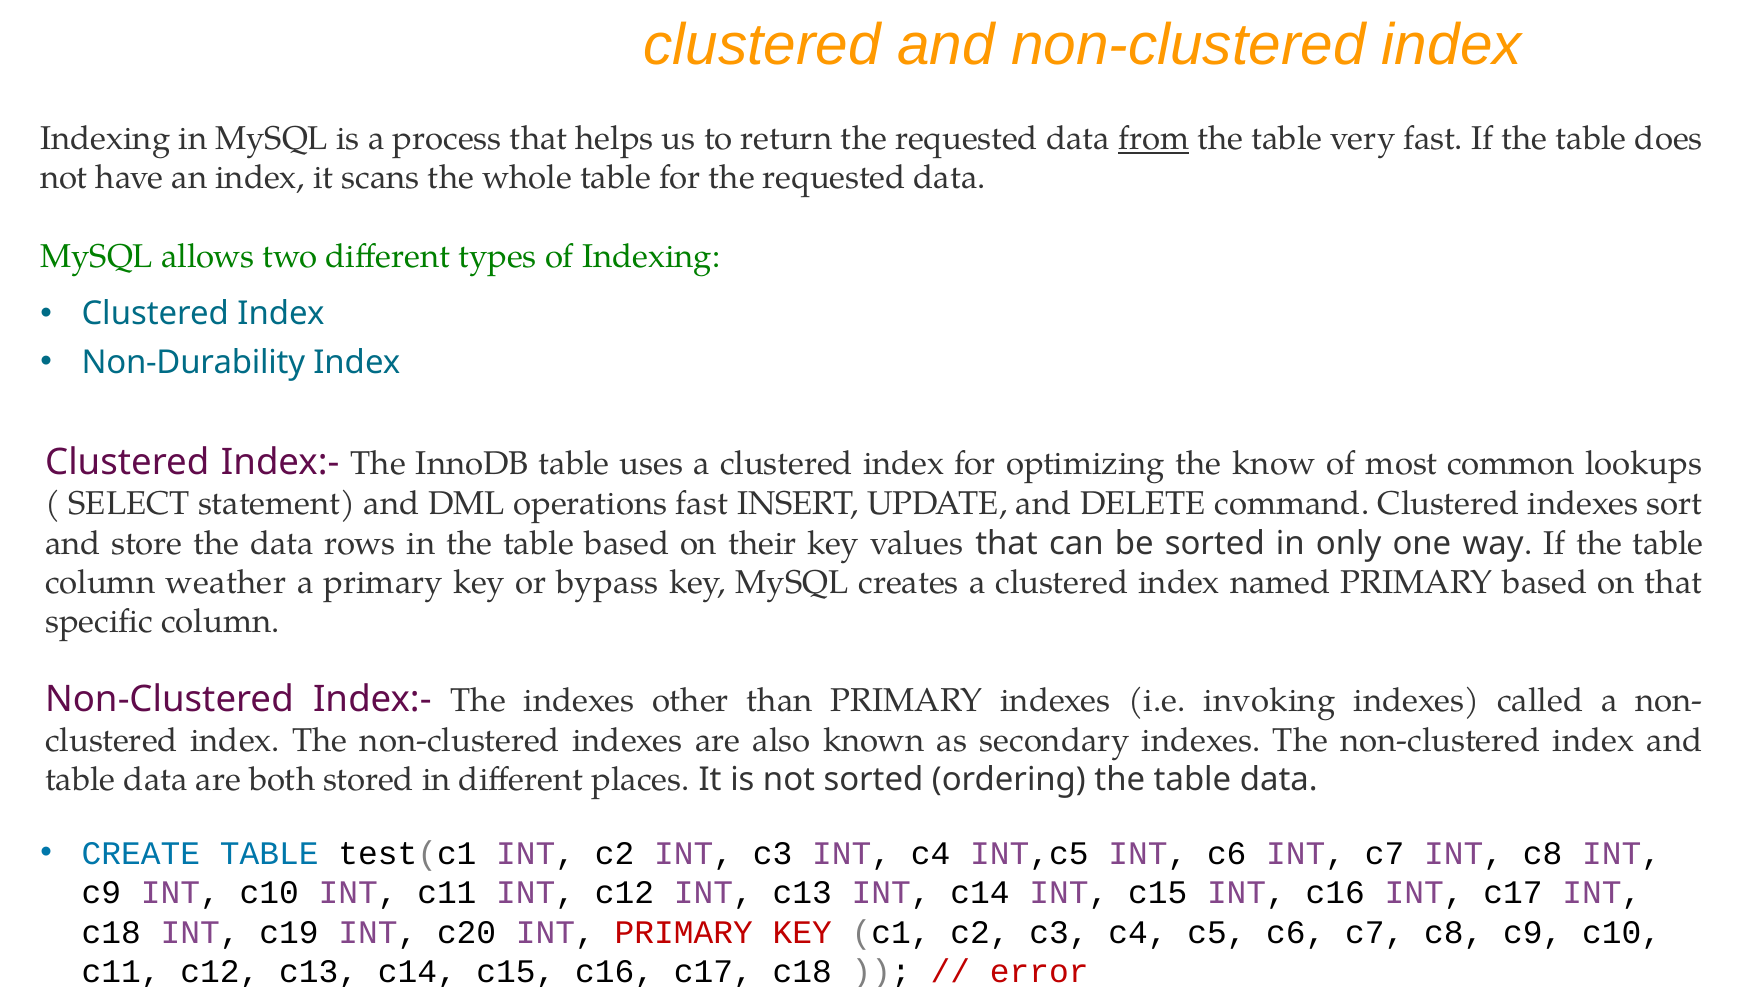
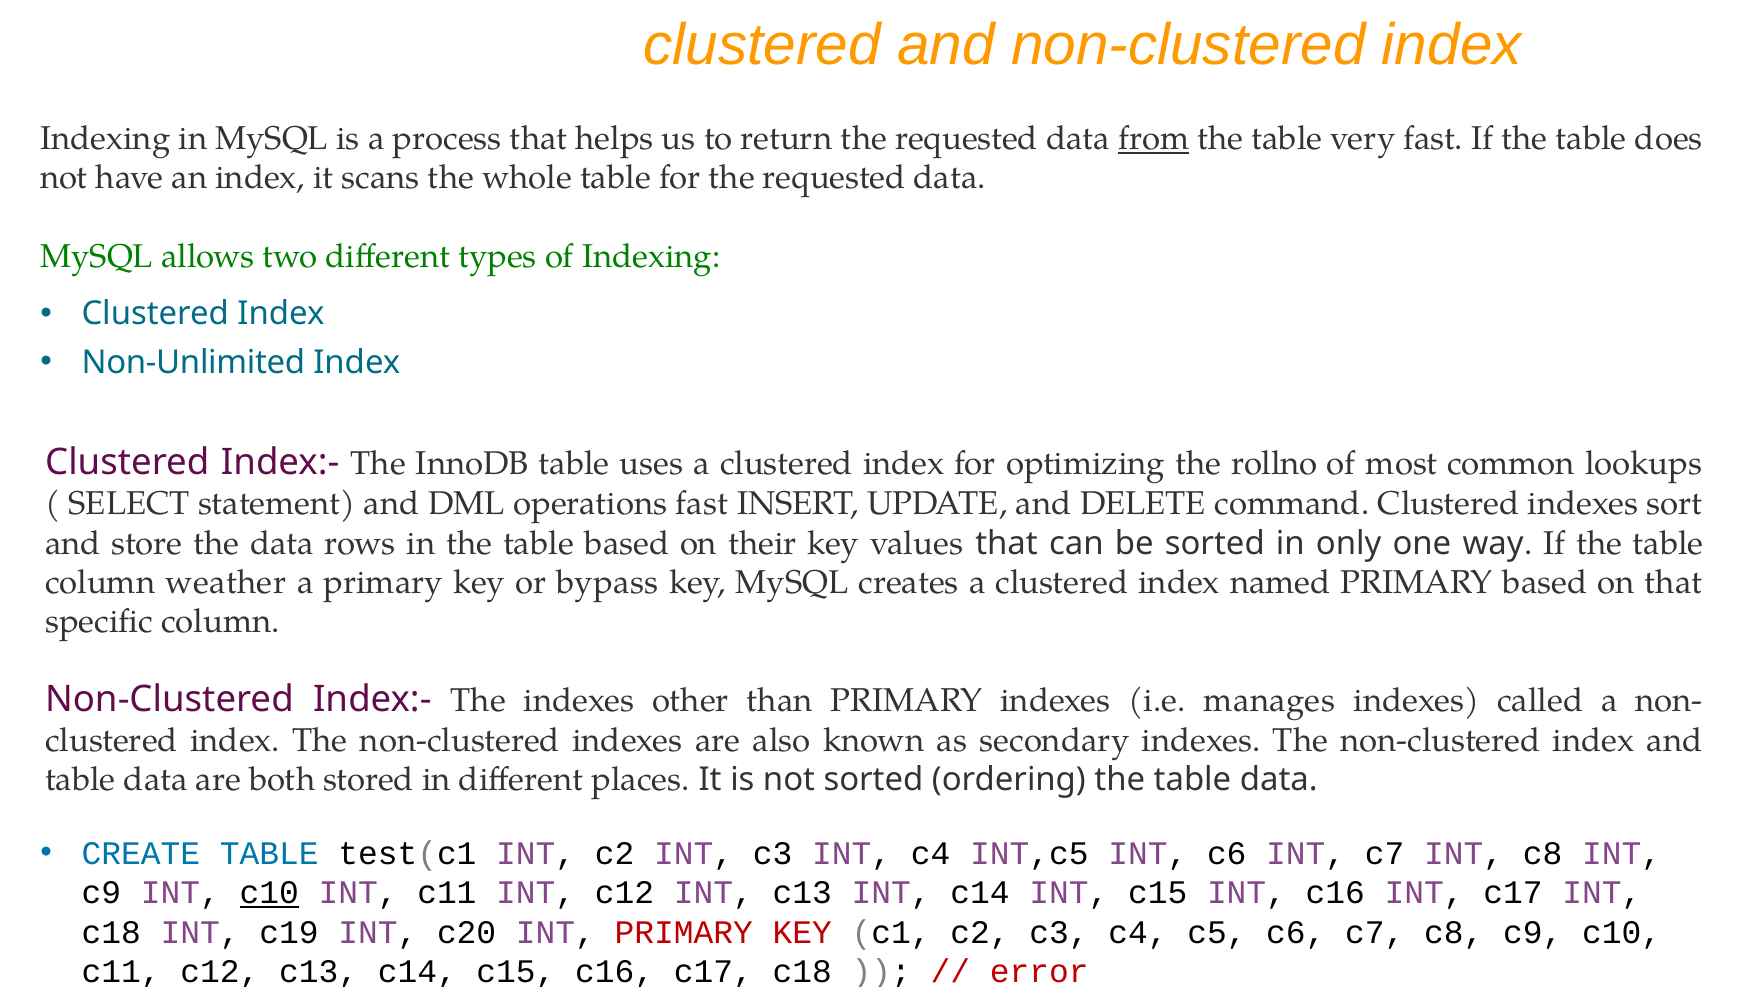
Non-Durability: Non-Durability -> Non-Unlimited
know: know -> rollno
invoking: invoking -> manages
c10 at (269, 893) underline: none -> present
